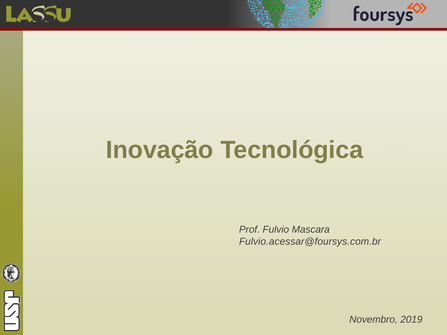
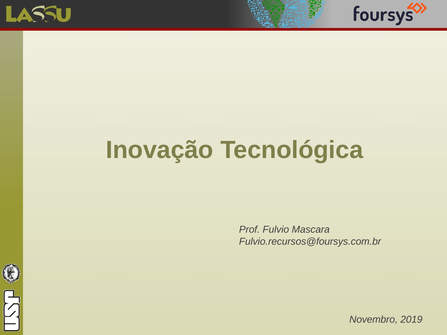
Fulvio.acessar@foursys.com.br: Fulvio.acessar@foursys.com.br -> Fulvio.recursos@foursys.com.br
